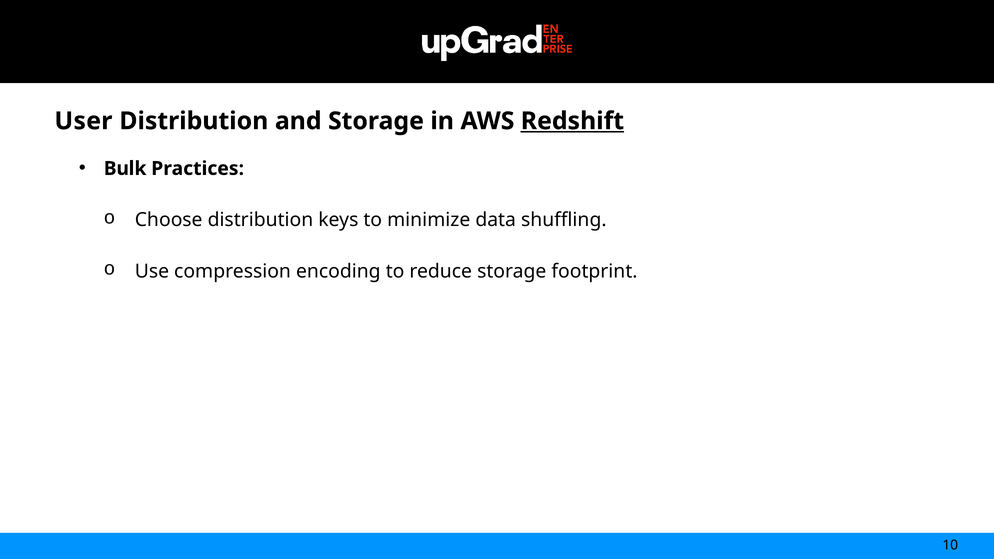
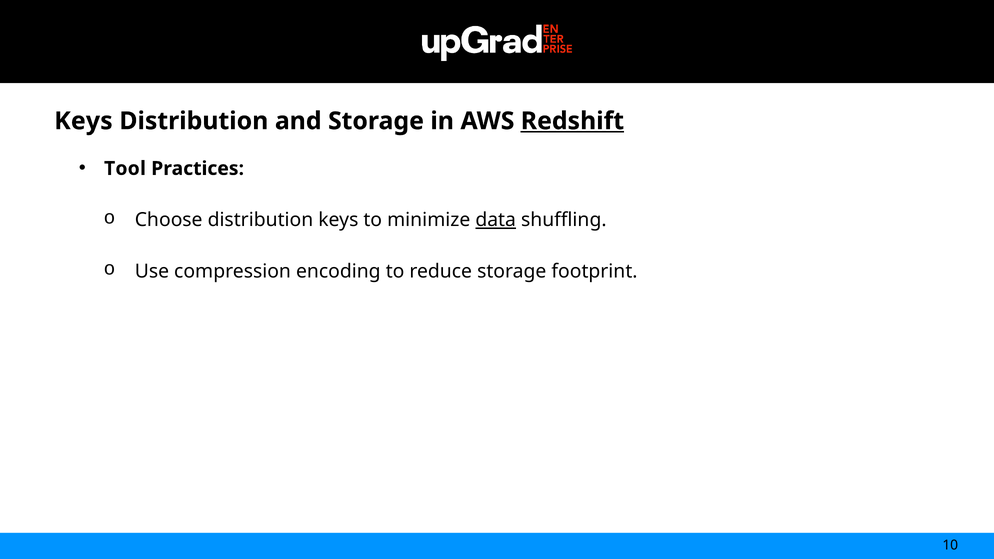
User at (83, 121): User -> Keys
Bulk: Bulk -> Tool
data underline: none -> present
